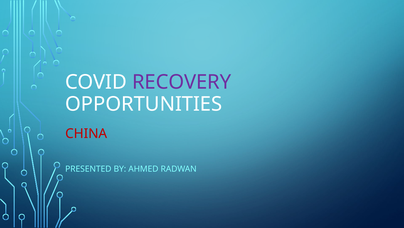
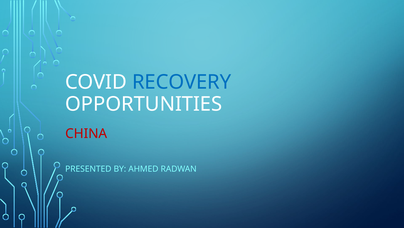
RECOVERY colour: purple -> blue
